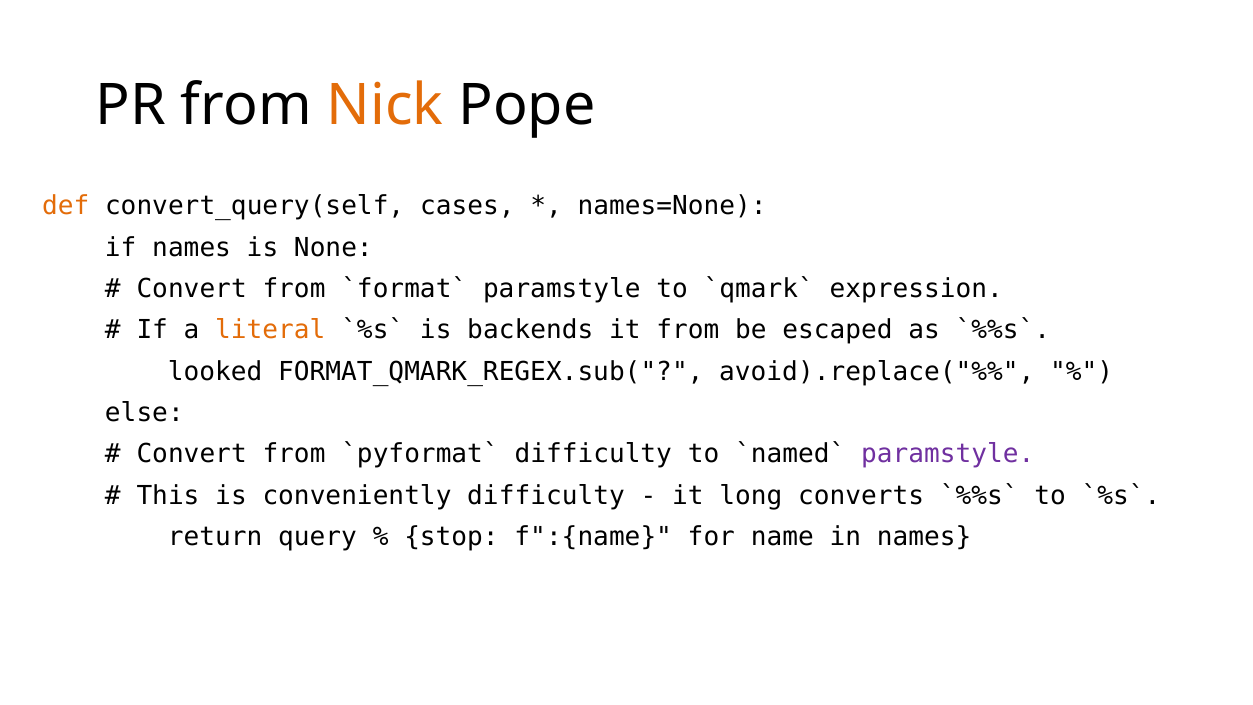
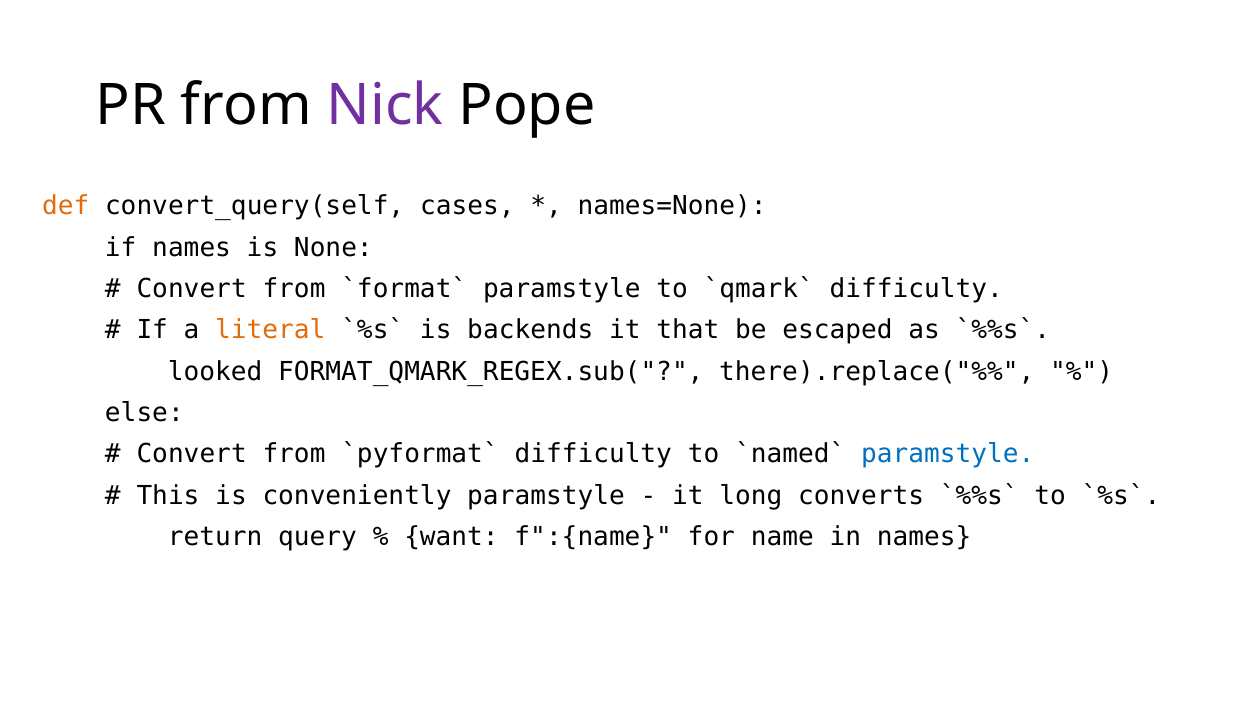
Nick colour: orange -> purple
expression at (916, 289): expression -> difficulty
it from: from -> that
avoid).replace("%%: avoid).replace("%% -> there).replace("%%
paramstyle at (948, 454) colour: purple -> blue
conveniently difficulty: difficulty -> paramstyle
stop: stop -> want
